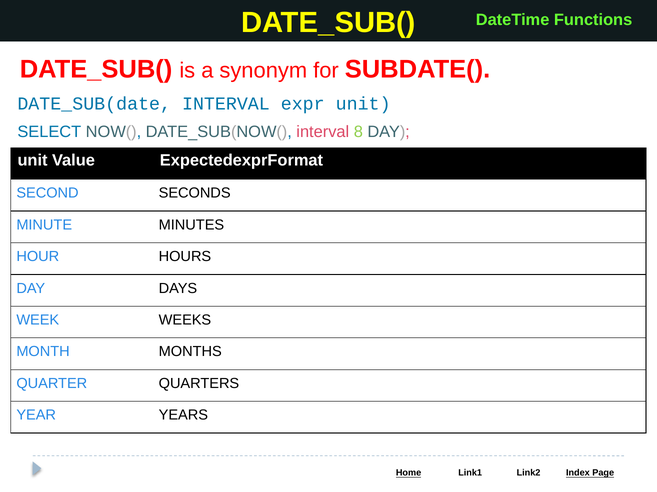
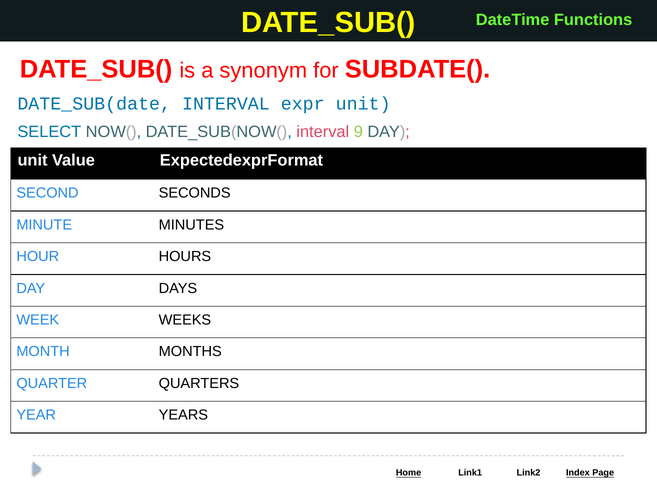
8: 8 -> 9
